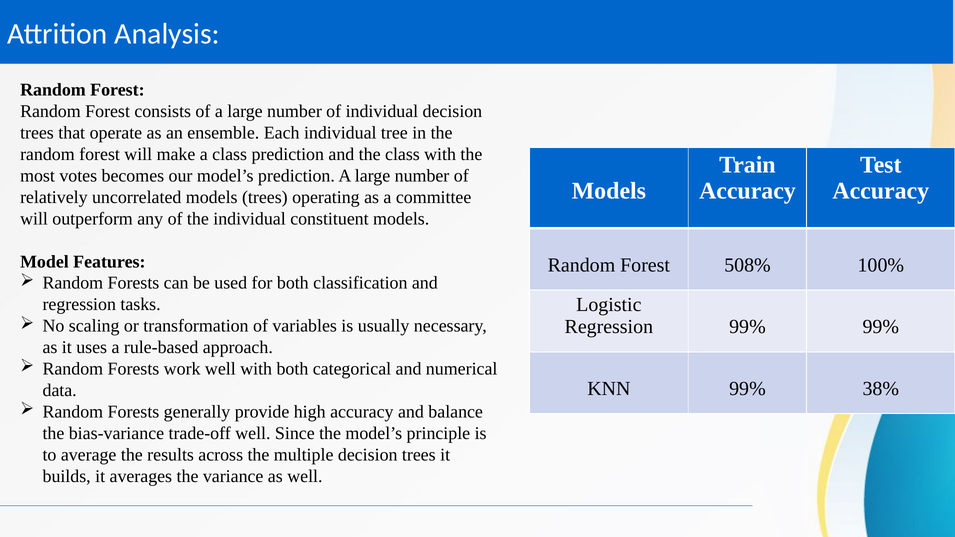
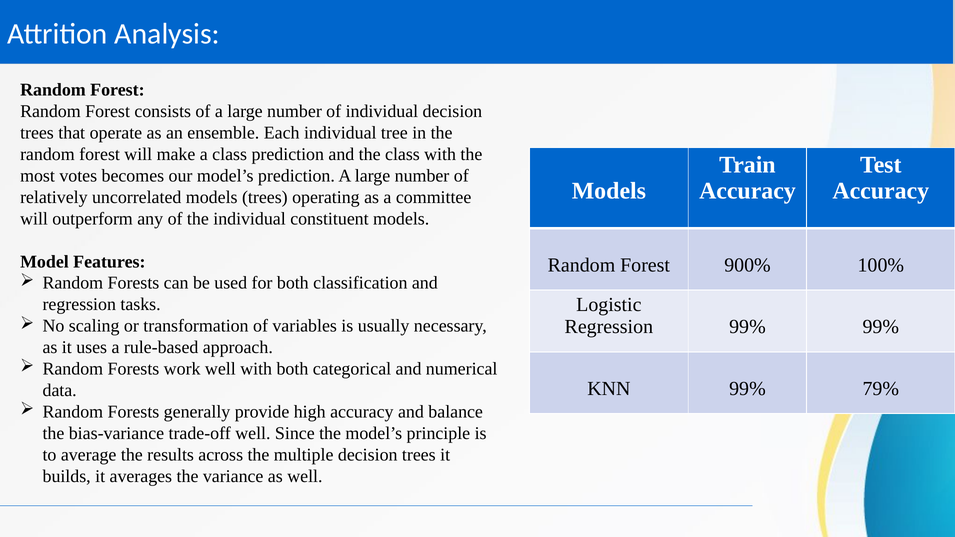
508%: 508% -> 900%
38%: 38% -> 79%
